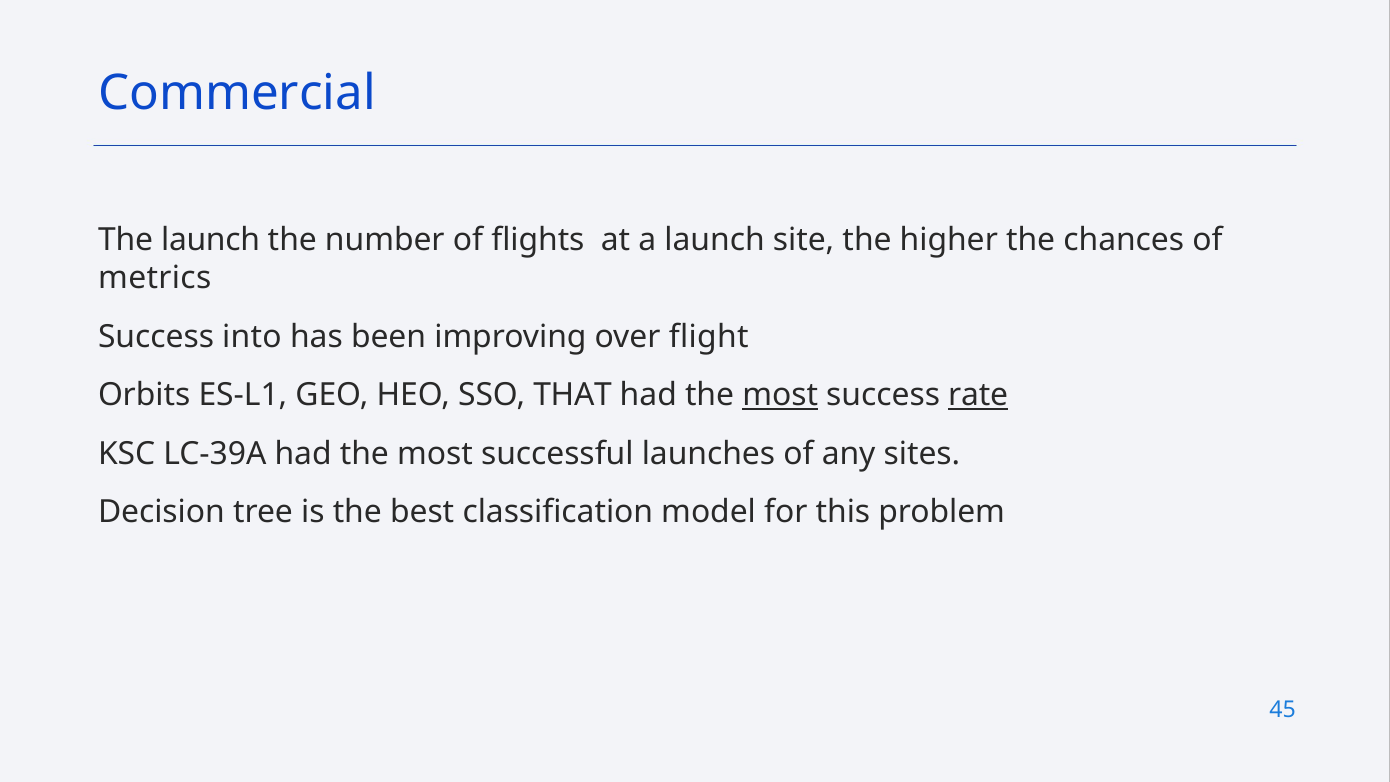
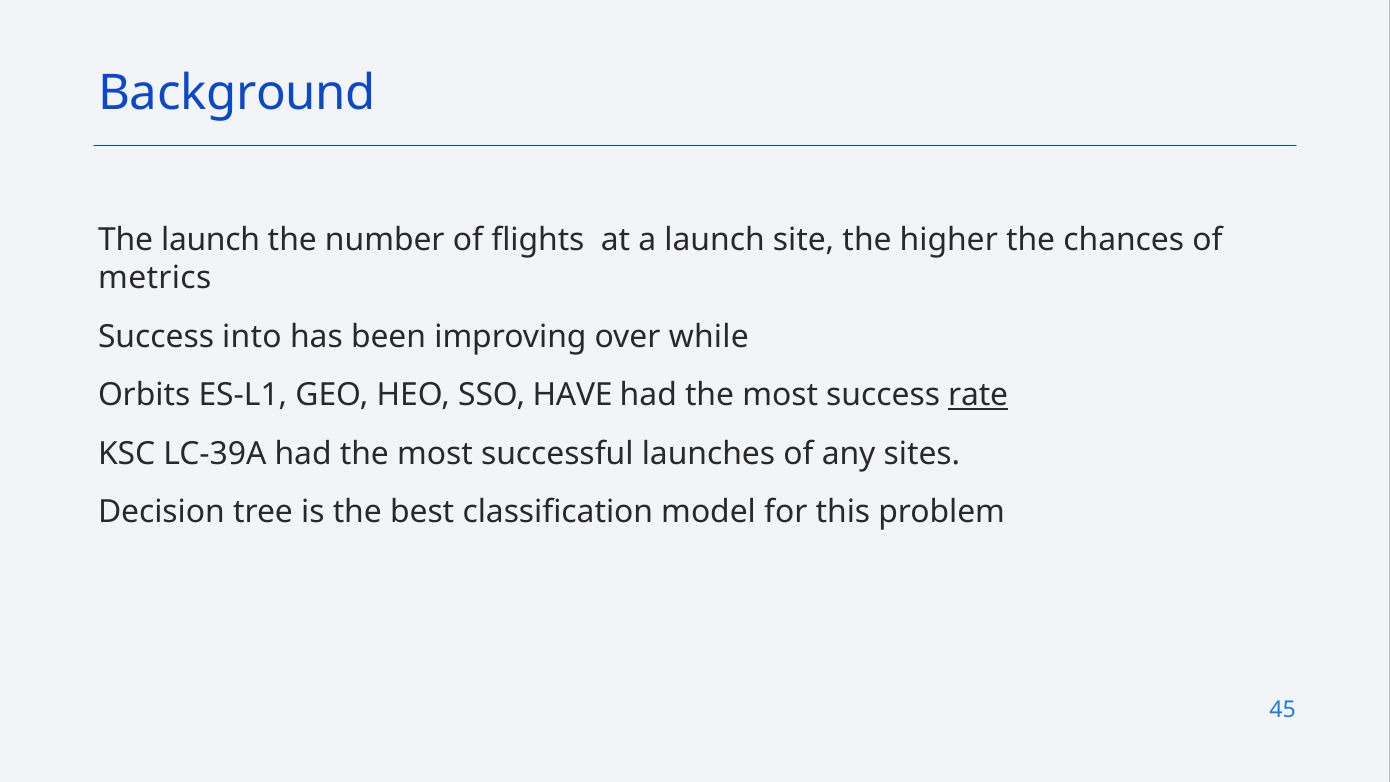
Commercial: Commercial -> Background
flight: flight -> while
THAT: THAT -> HAVE
most at (780, 395) underline: present -> none
